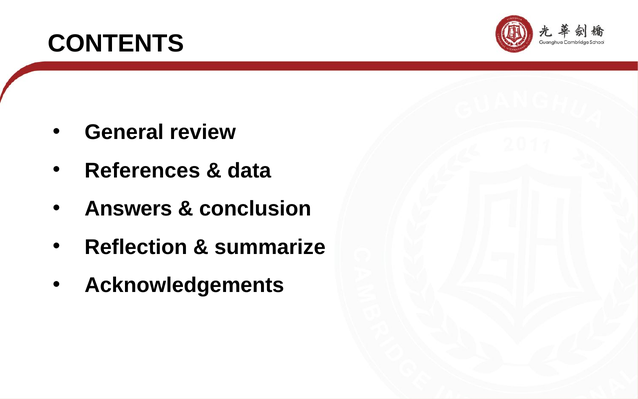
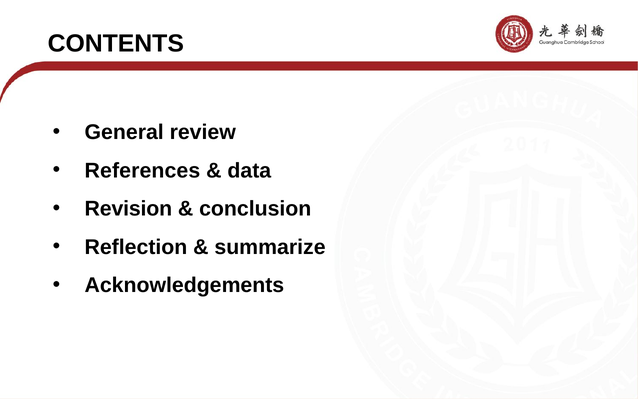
Answers: Answers -> Revision
